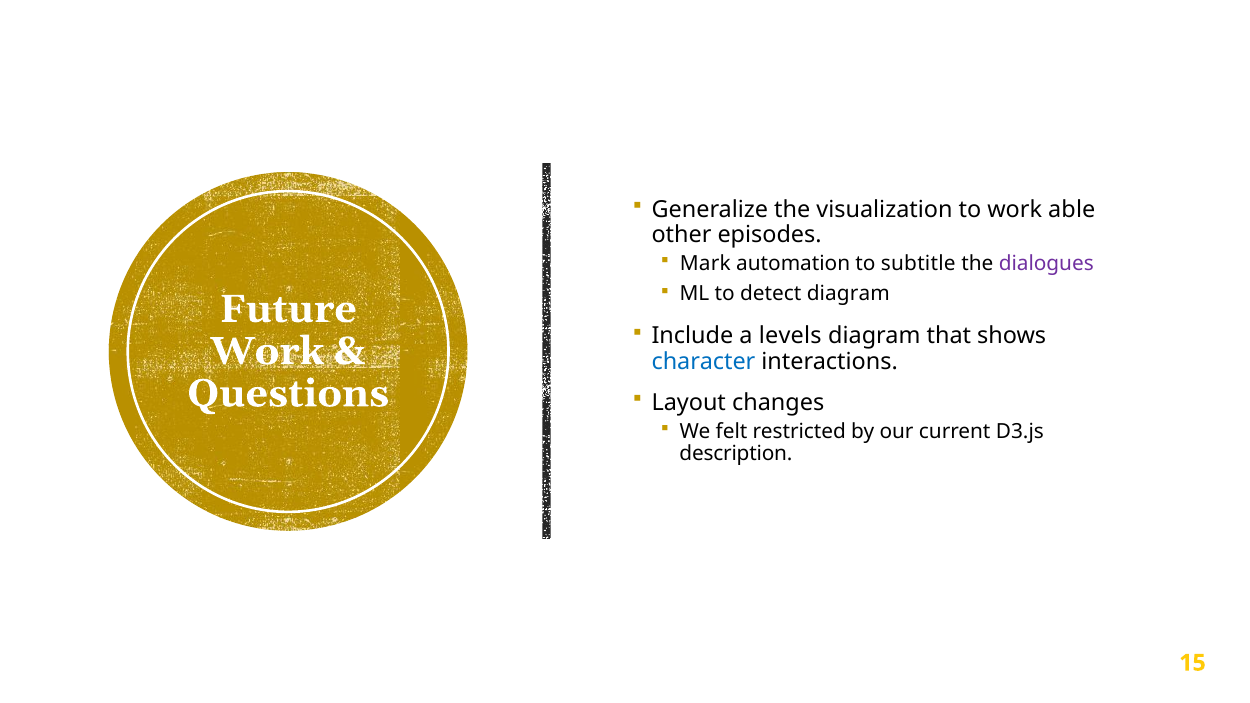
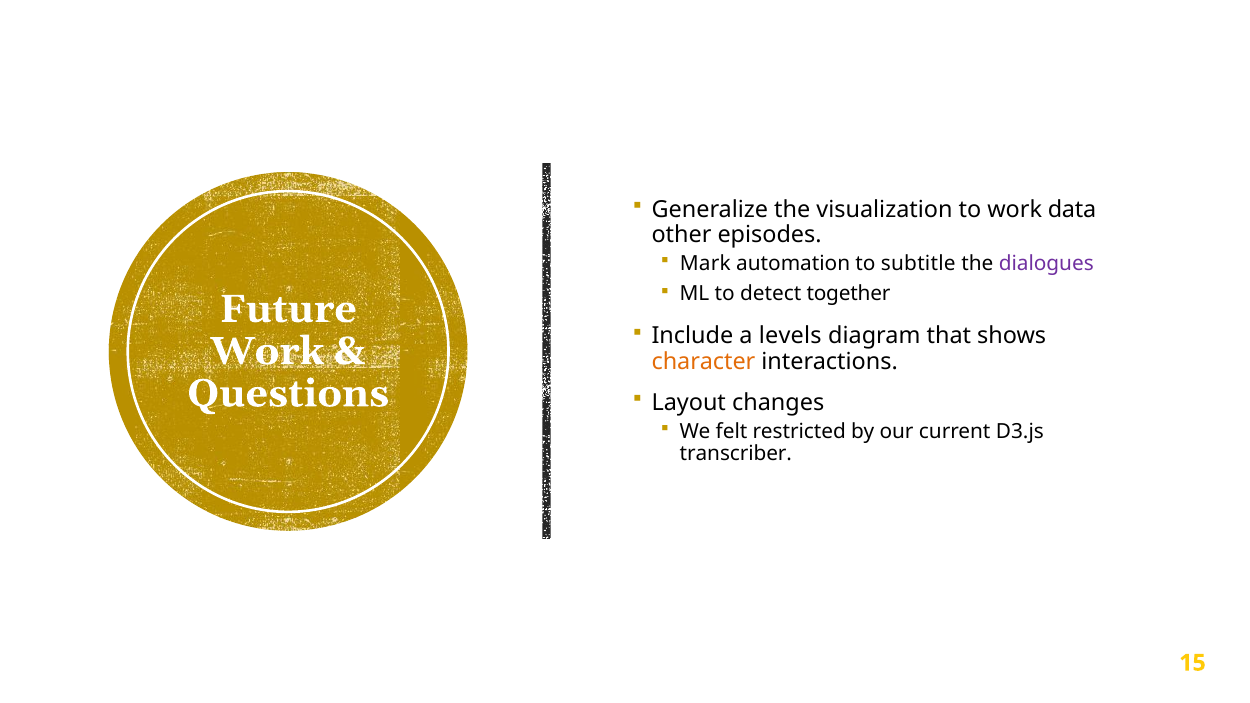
able: able -> data
detect diagram: diagram -> together
character colour: blue -> orange
description: description -> transcriber
